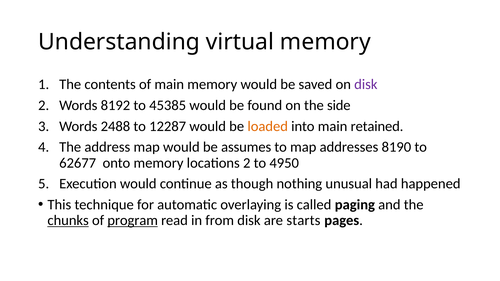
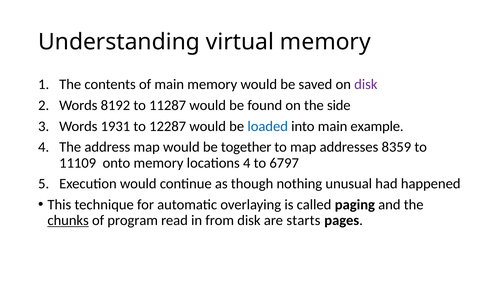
45385: 45385 -> 11287
2488: 2488 -> 1931
loaded colour: orange -> blue
retained: retained -> example
assumes: assumes -> together
8190: 8190 -> 8359
62677: 62677 -> 11109
locations 2: 2 -> 4
4950: 4950 -> 6797
program underline: present -> none
